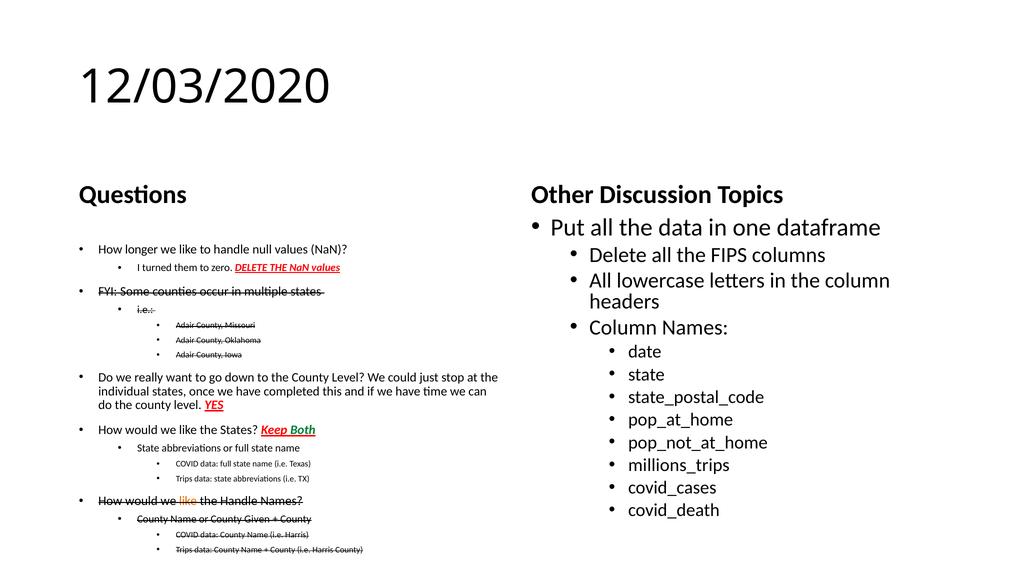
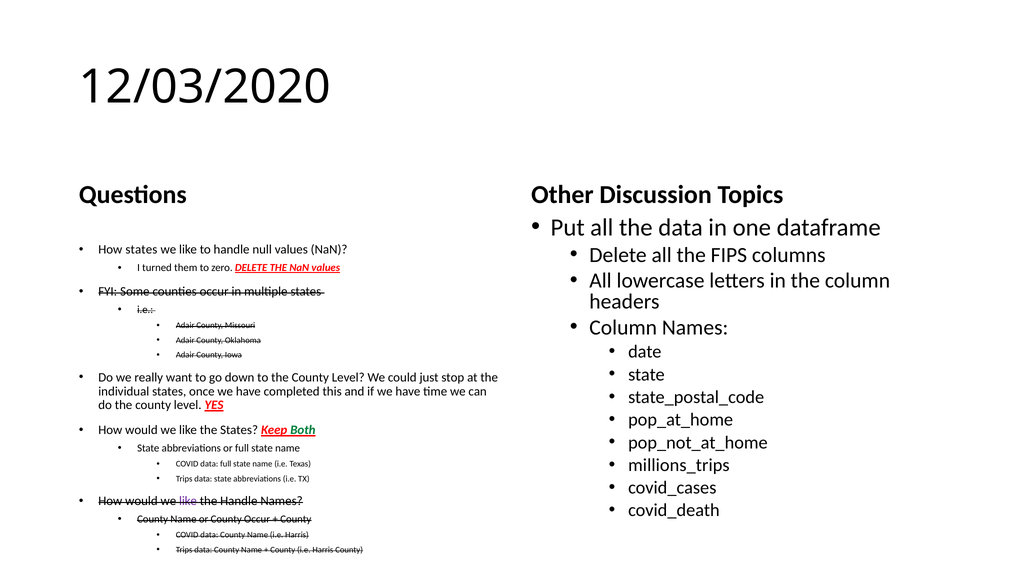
How longer: longer -> states
like at (188, 501) colour: orange -> purple
County Given: Given -> Occur
